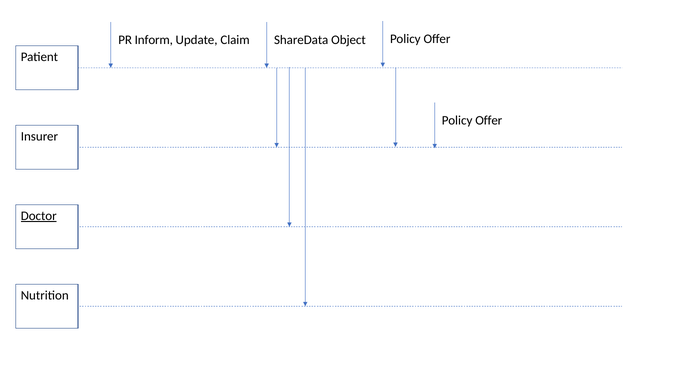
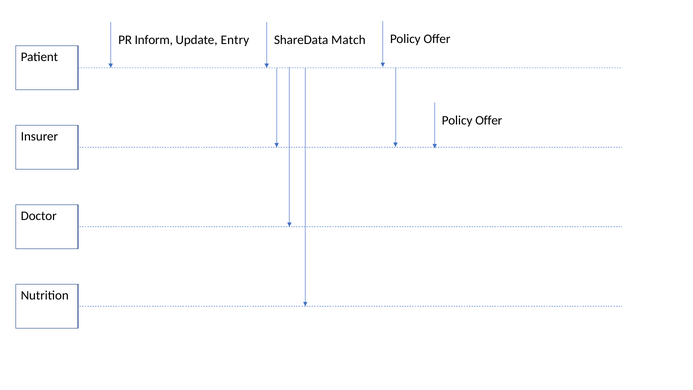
Claim: Claim -> Entry
Object: Object -> Match
Doctor underline: present -> none
